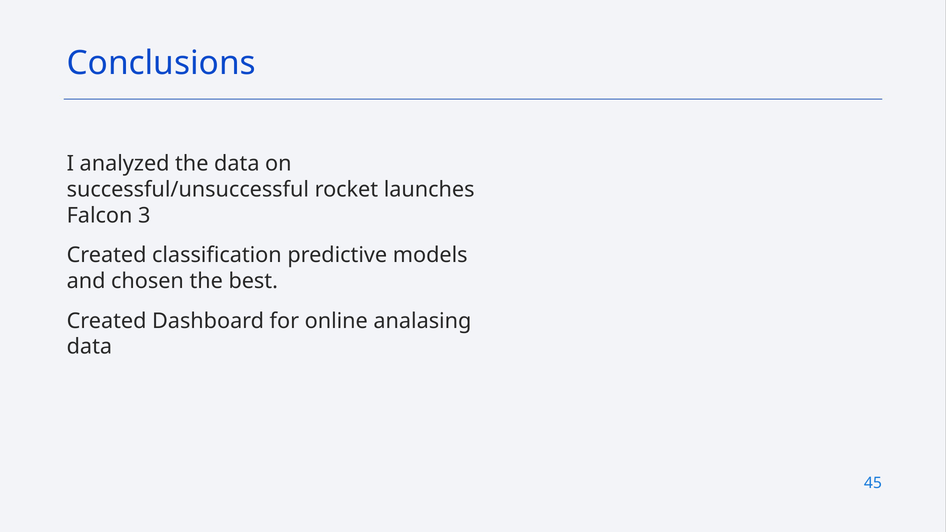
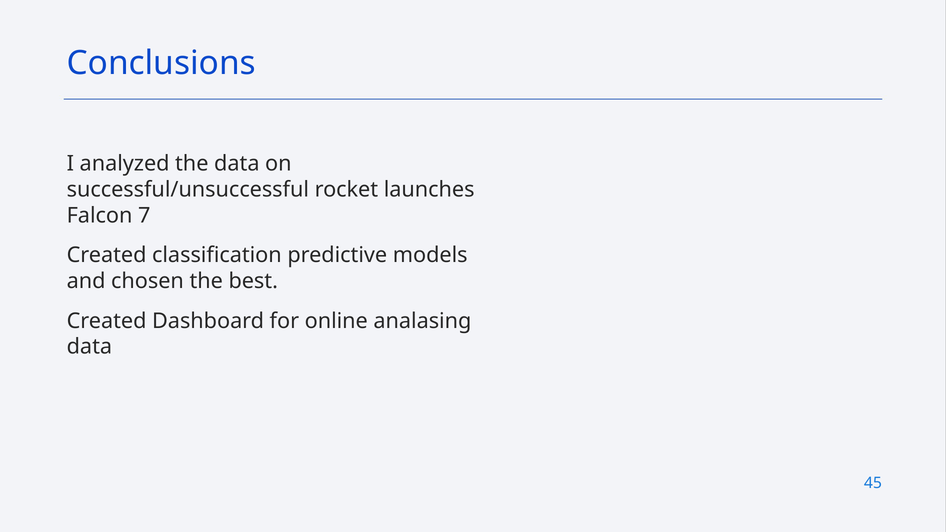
3: 3 -> 7
